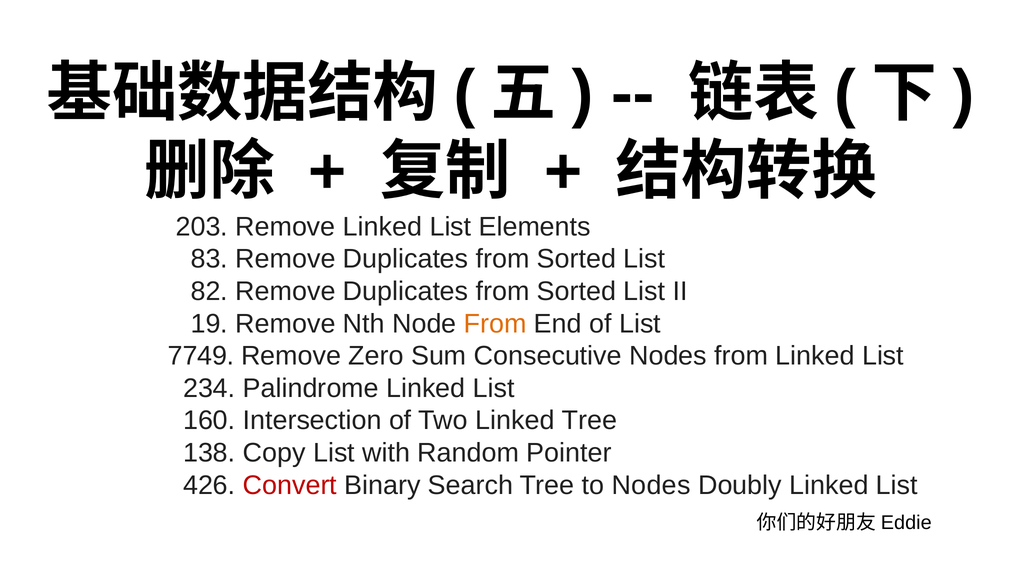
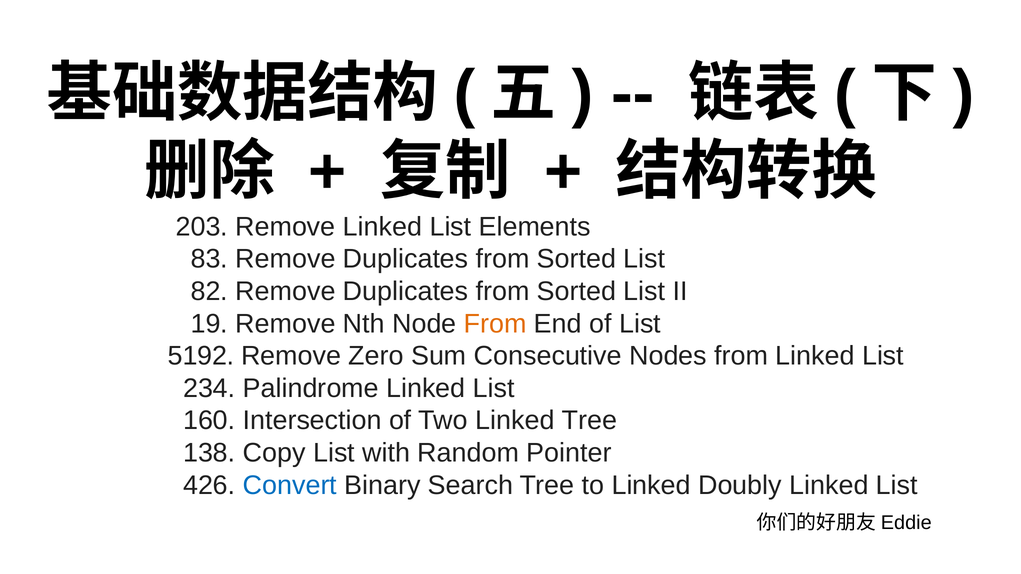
7749: 7749 -> 5192
Convert colour: red -> blue
to Nodes: Nodes -> Linked
